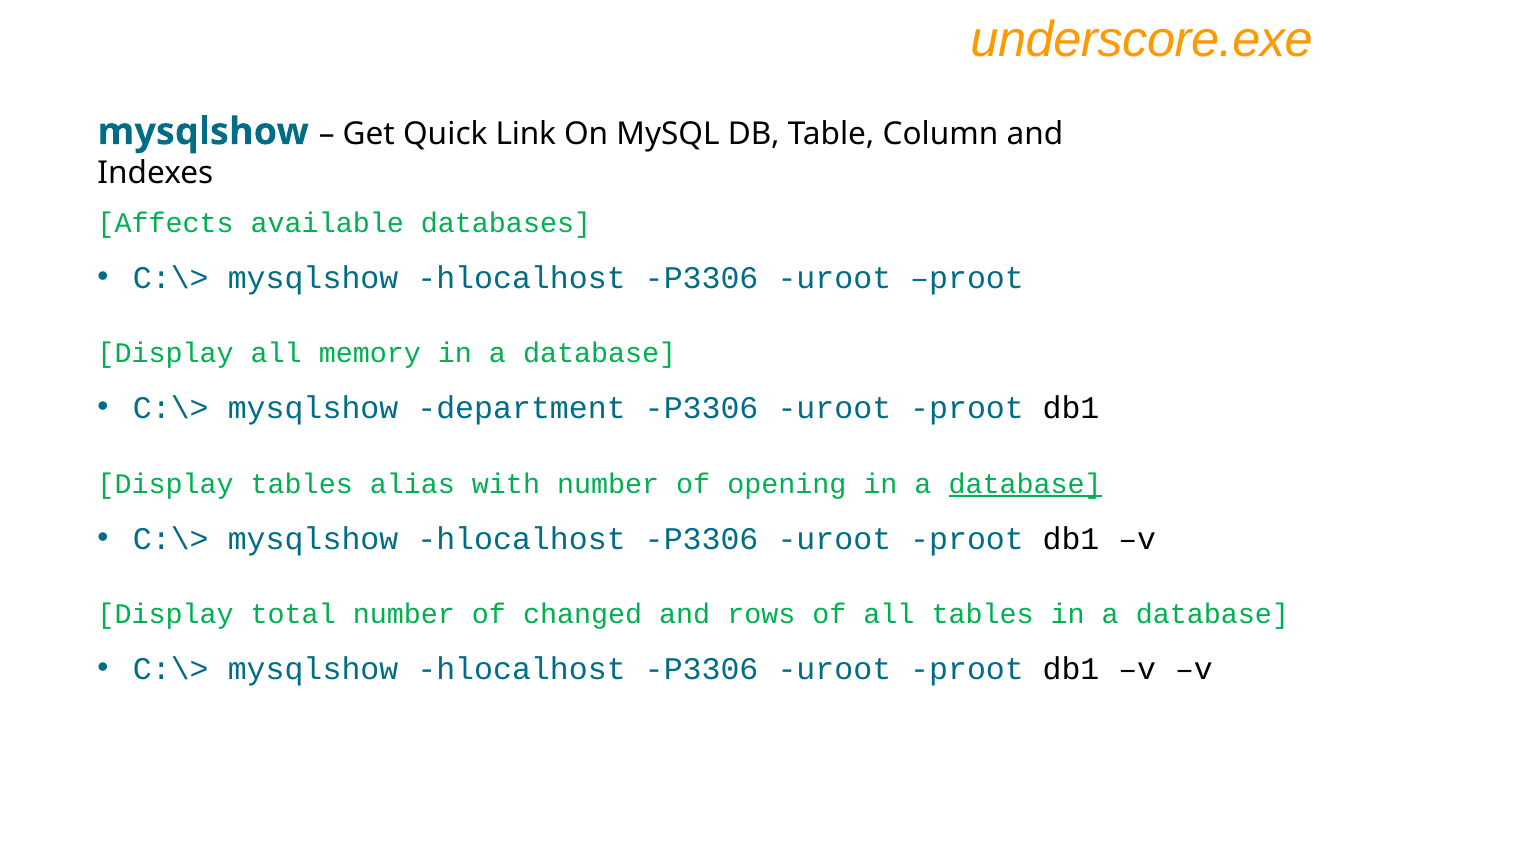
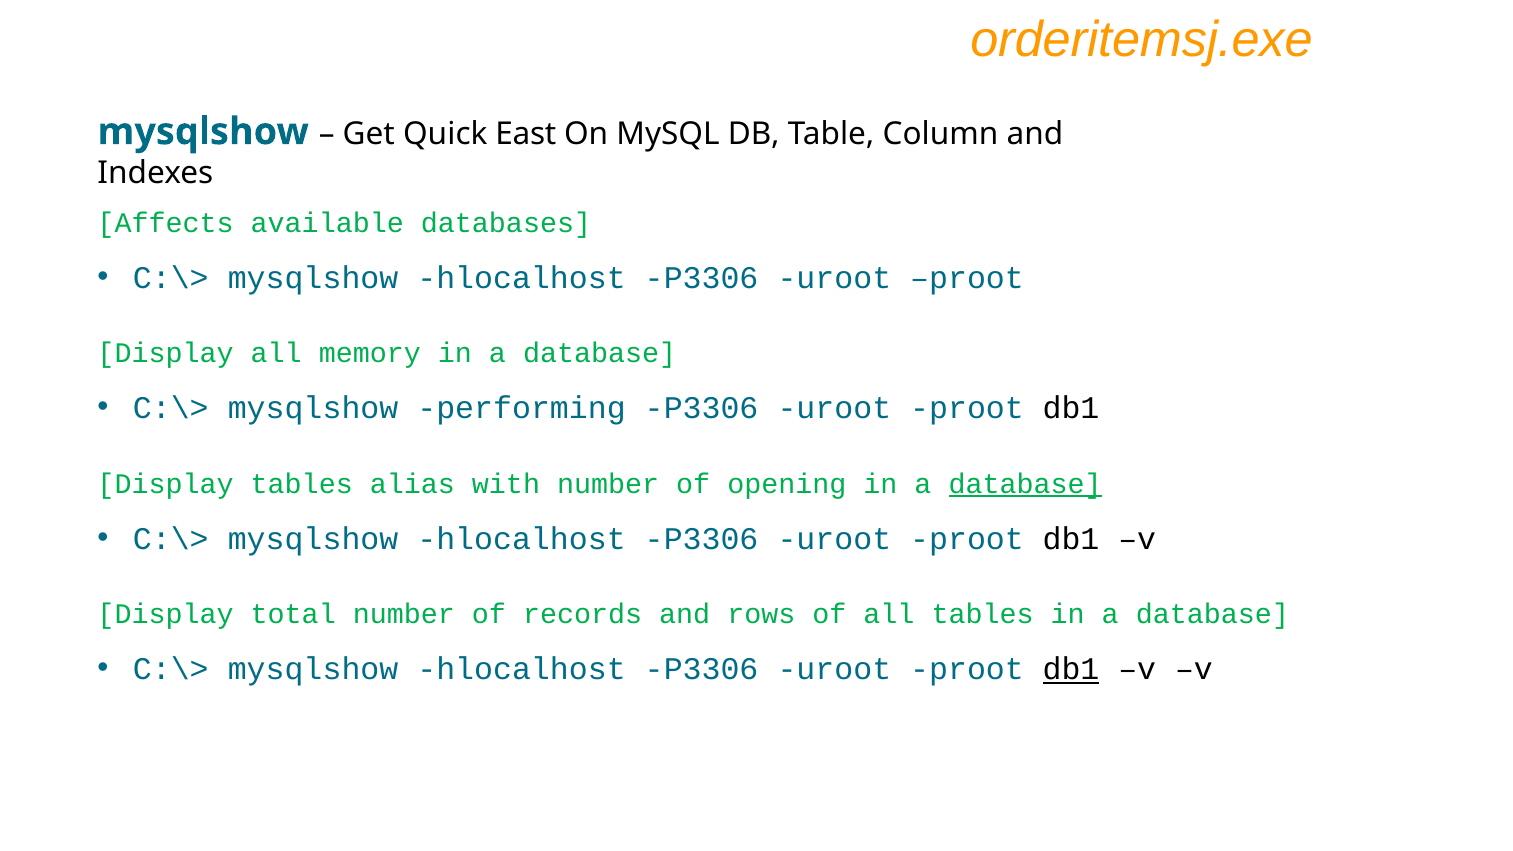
underscore.exe: underscore.exe -> orderitemsj.exe
Link: Link -> East
department: department -> performing
changed: changed -> records
db1 at (1071, 669) underline: none -> present
